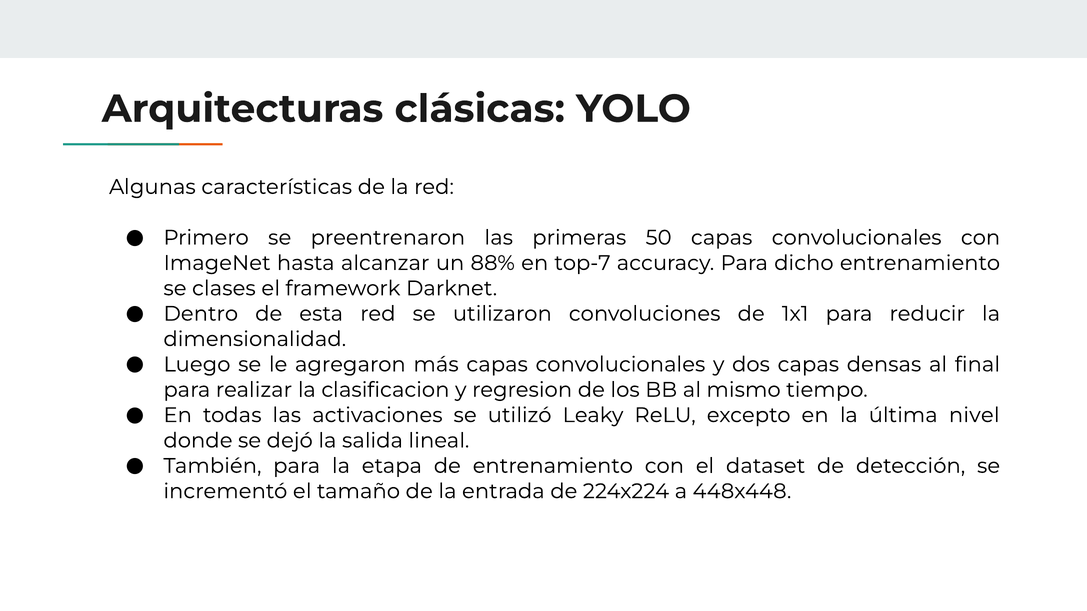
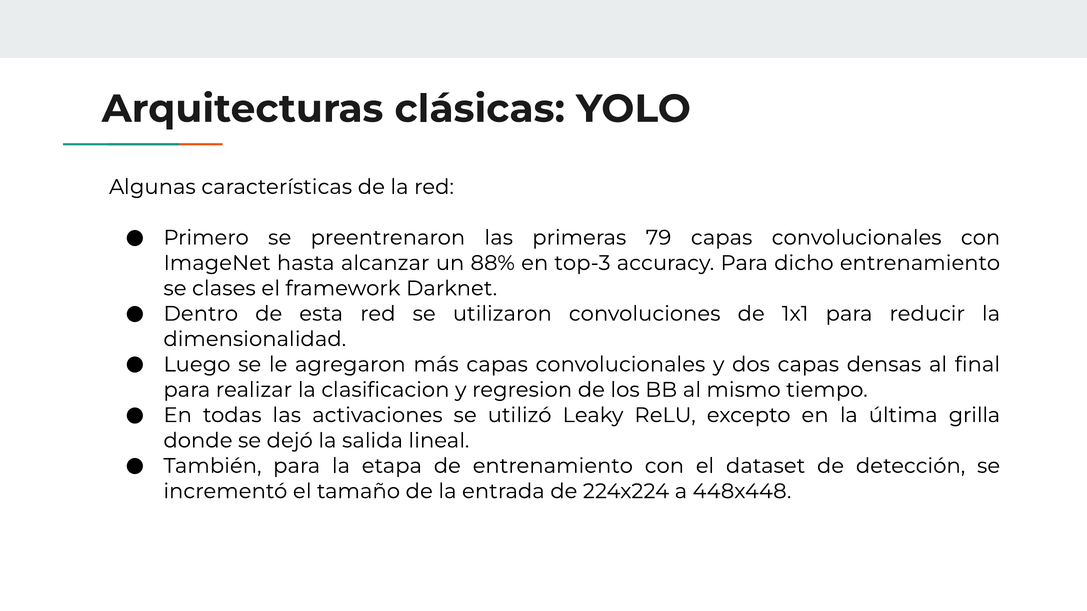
50: 50 -> 79
top-7: top-7 -> top-3
nivel: nivel -> grilla
